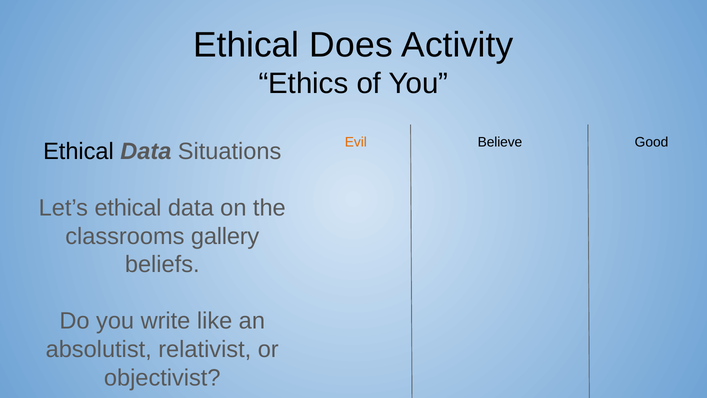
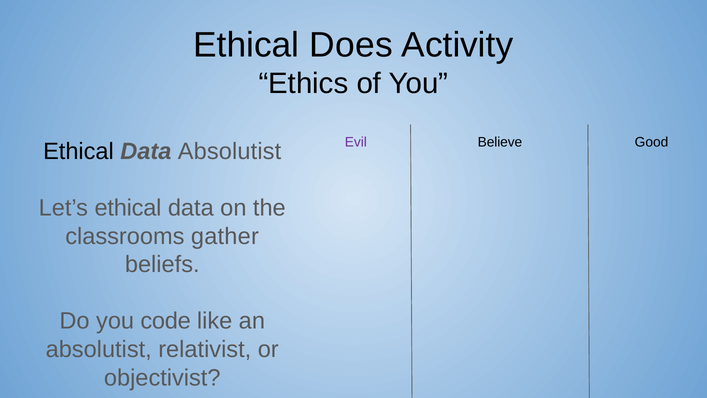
Evil colour: orange -> purple
Data Situations: Situations -> Absolutist
gallery: gallery -> gather
write: write -> code
